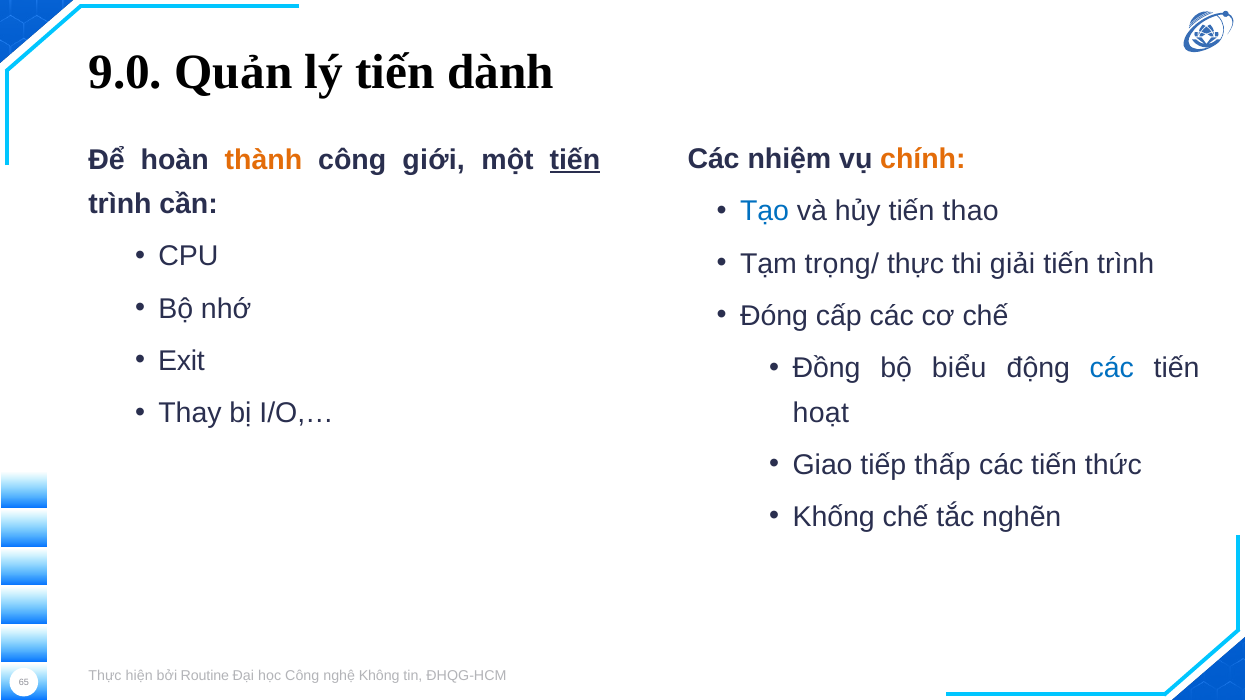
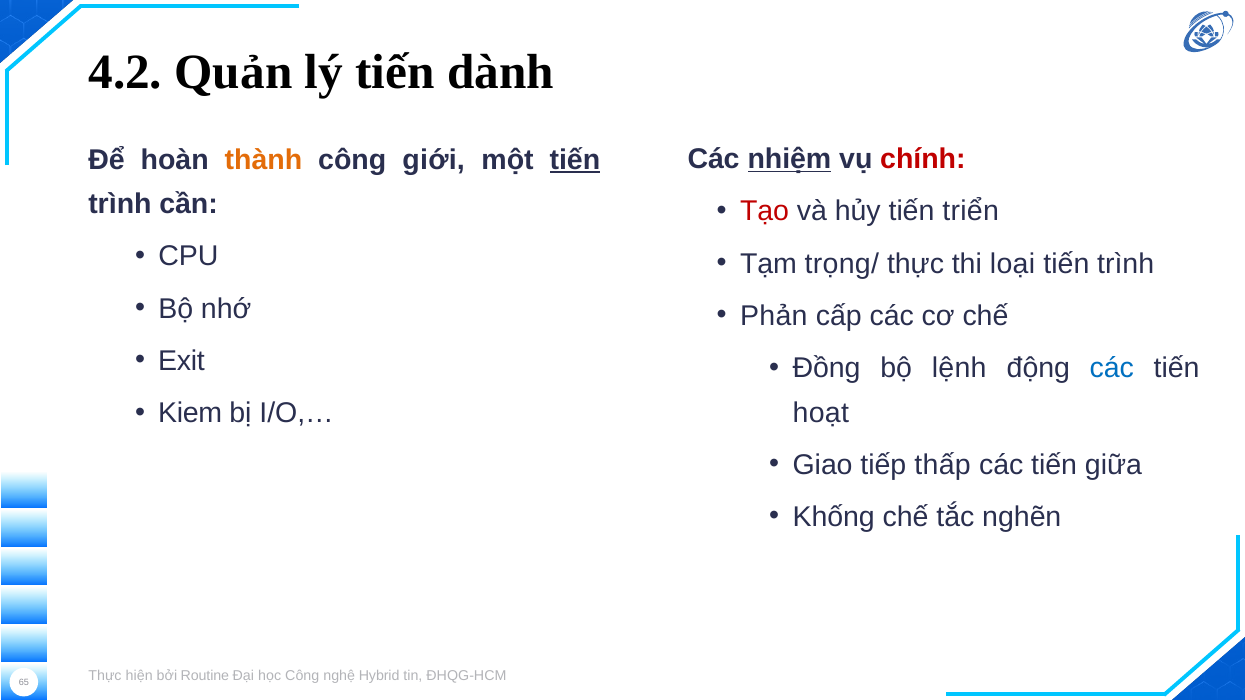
9.0: 9.0 -> 4.2
nhiệm underline: none -> present
chính colour: orange -> red
Tạo colour: blue -> red
thao: thao -> triển
giải: giải -> loại
Đóng: Đóng -> Phản
biểu: biểu -> lệnh
Thay: Thay -> Kiem
thức: thức -> giữa
Không: Không -> Hybrid
